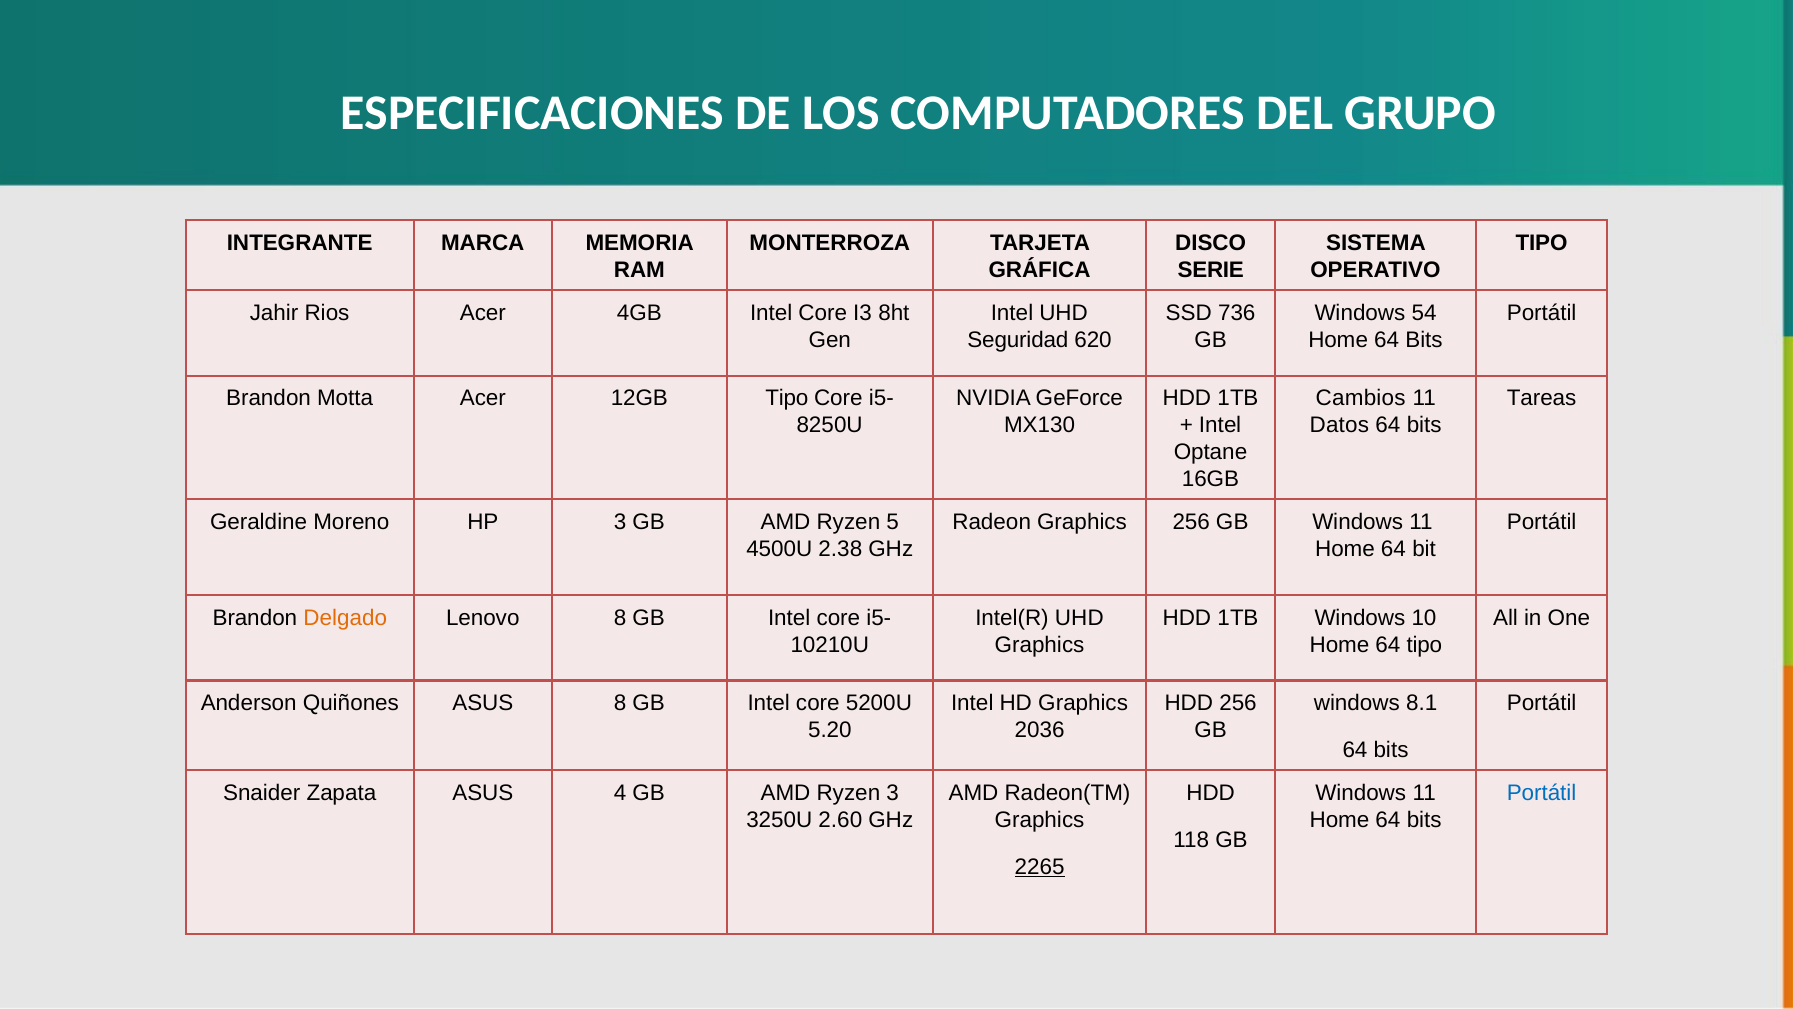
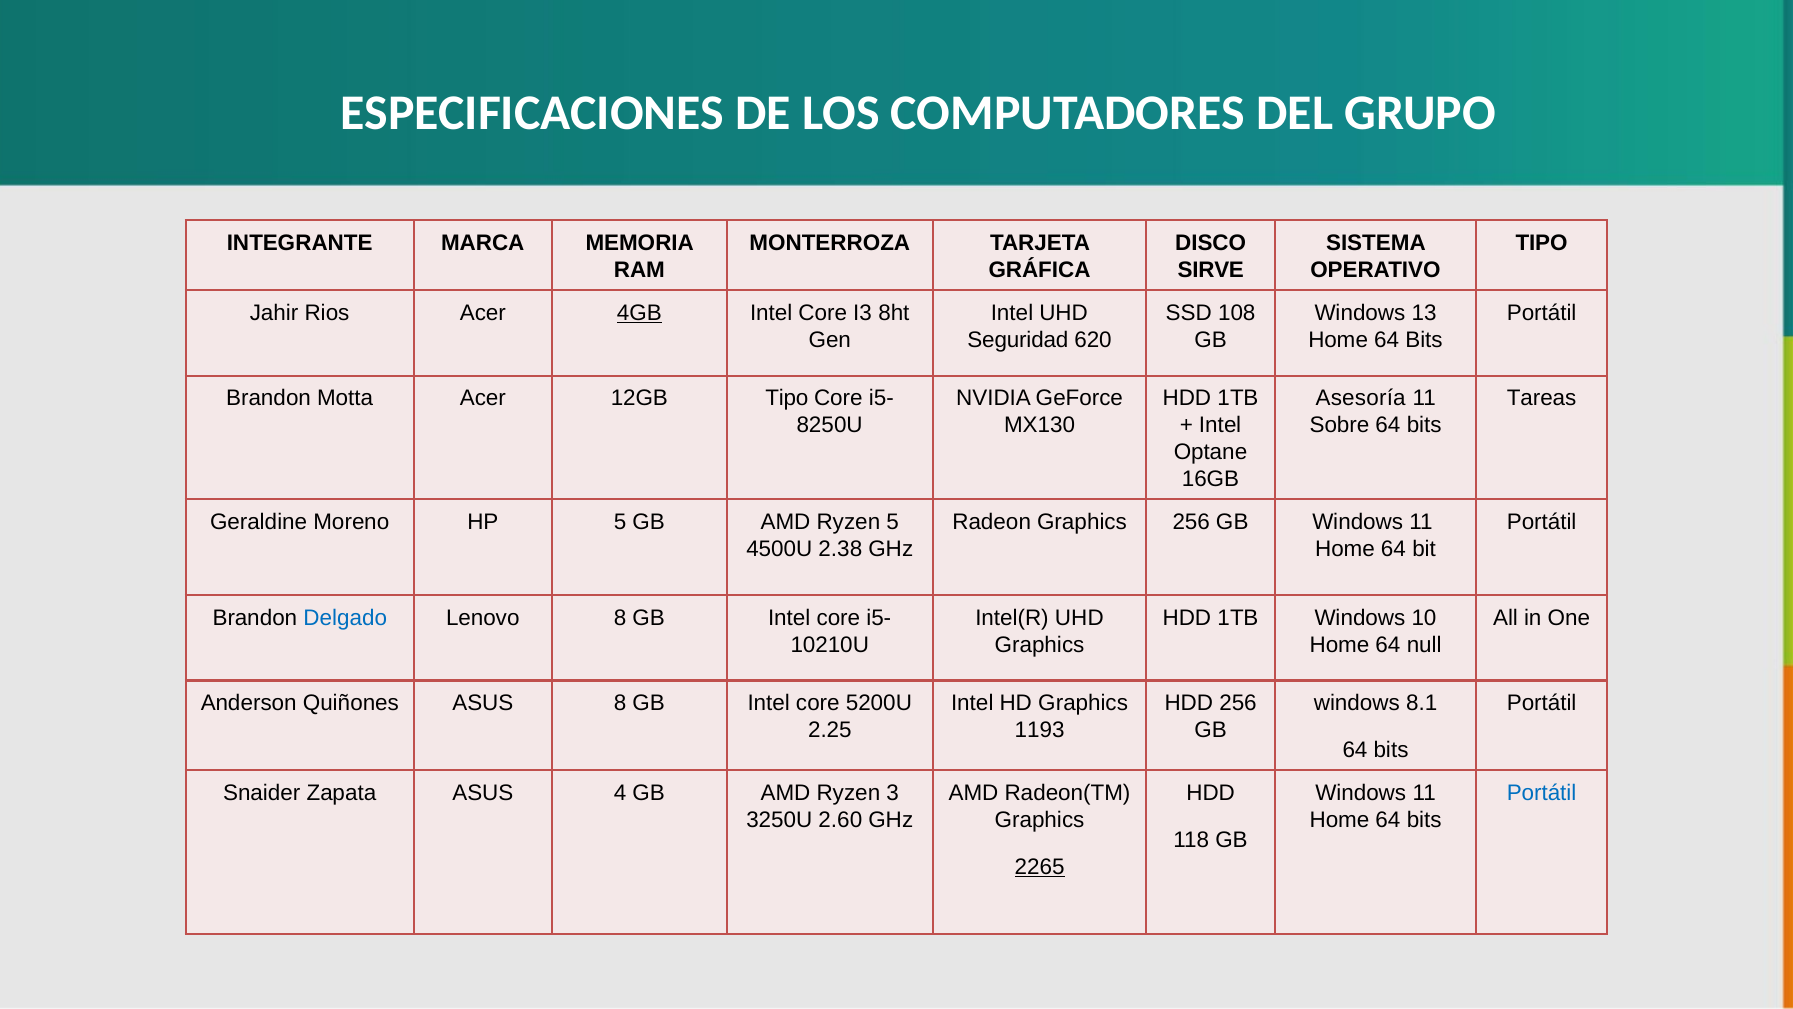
SERIE: SERIE -> SIRVE
4GB underline: none -> present
736: 736 -> 108
54: 54 -> 13
Cambios: Cambios -> Asesoría
Datos: Datos -> Sobre
HP 3: 3 -> 5
Delgado colour: orange -> blue
64 tipo: tipo -> null
5.20: 5.20 -> 2.25
2036: 2036 -> 1193
